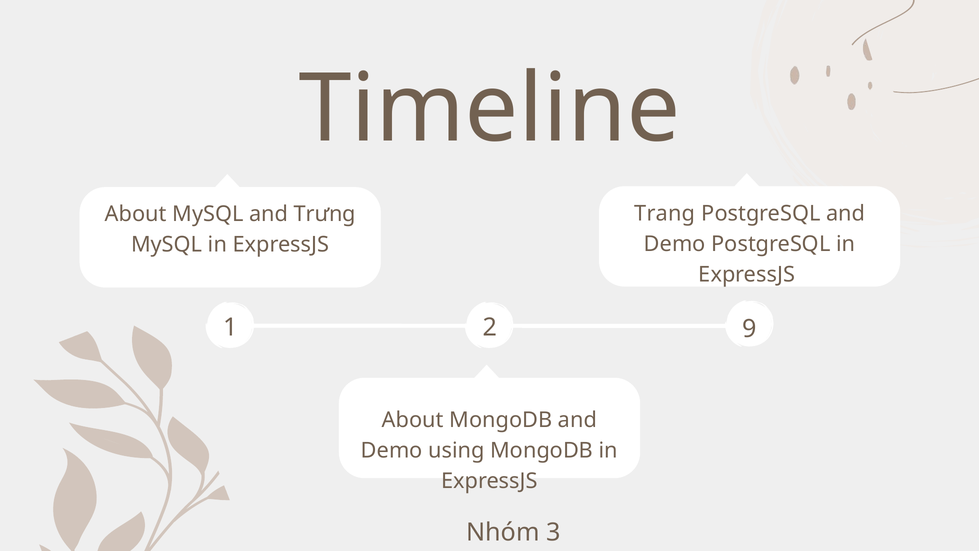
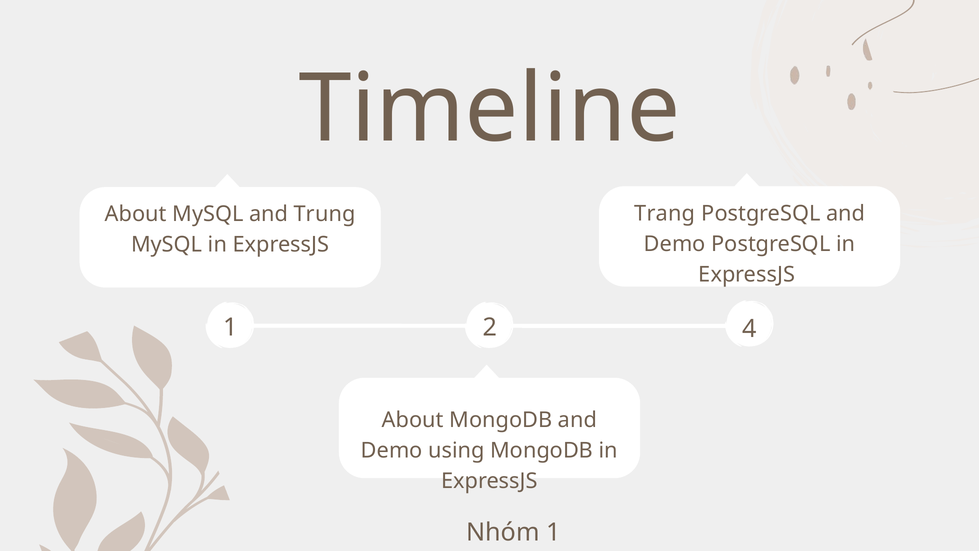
Trưng: Trưng -> Trung
9: 9 -> 4
Nhóm 3: 3 -> 1
